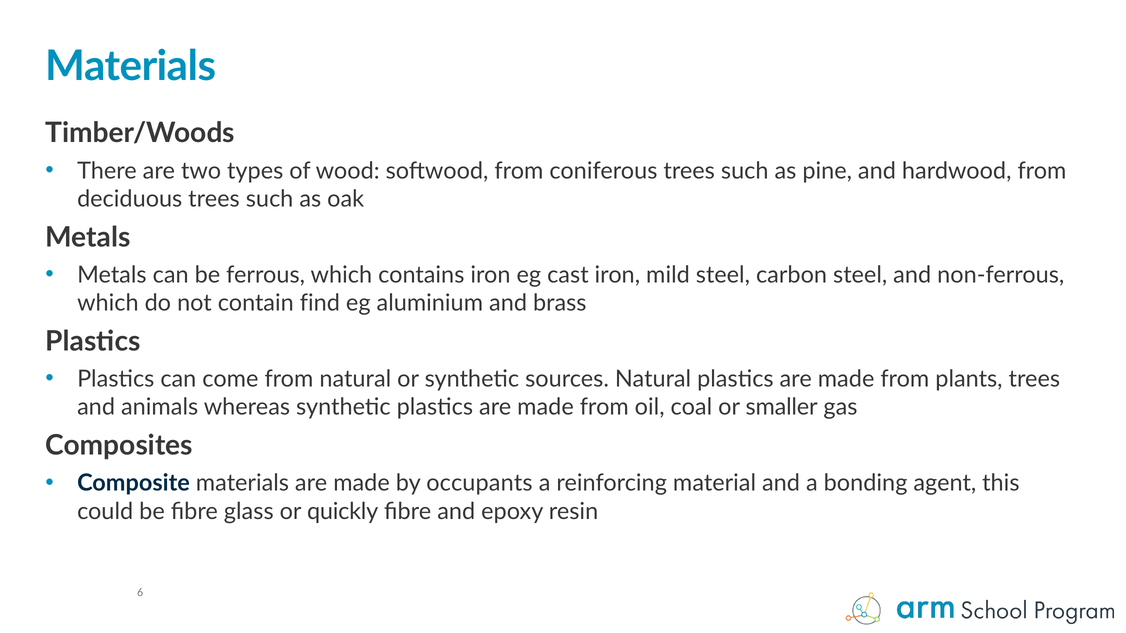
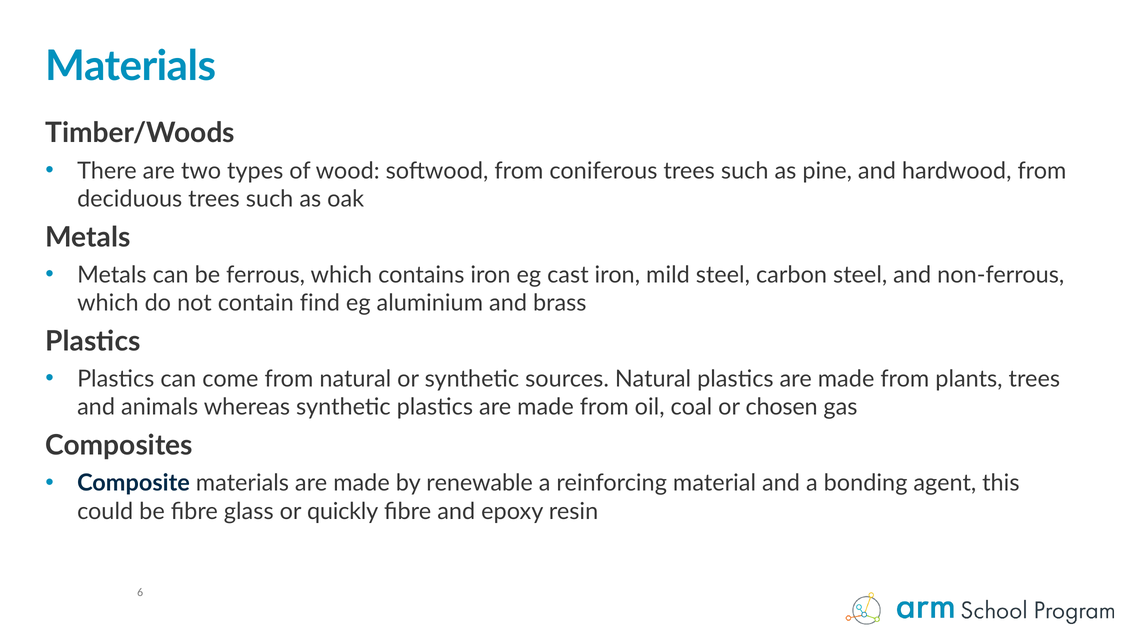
smaller: smaller -> chosen
occupants: occupants -> renewable
